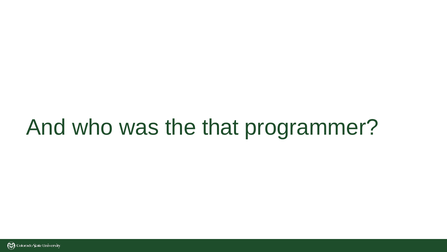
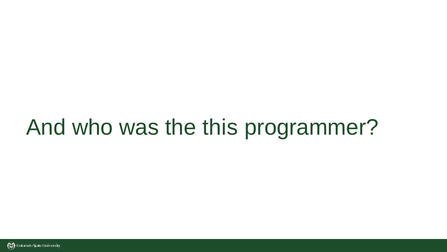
that: that -> this
